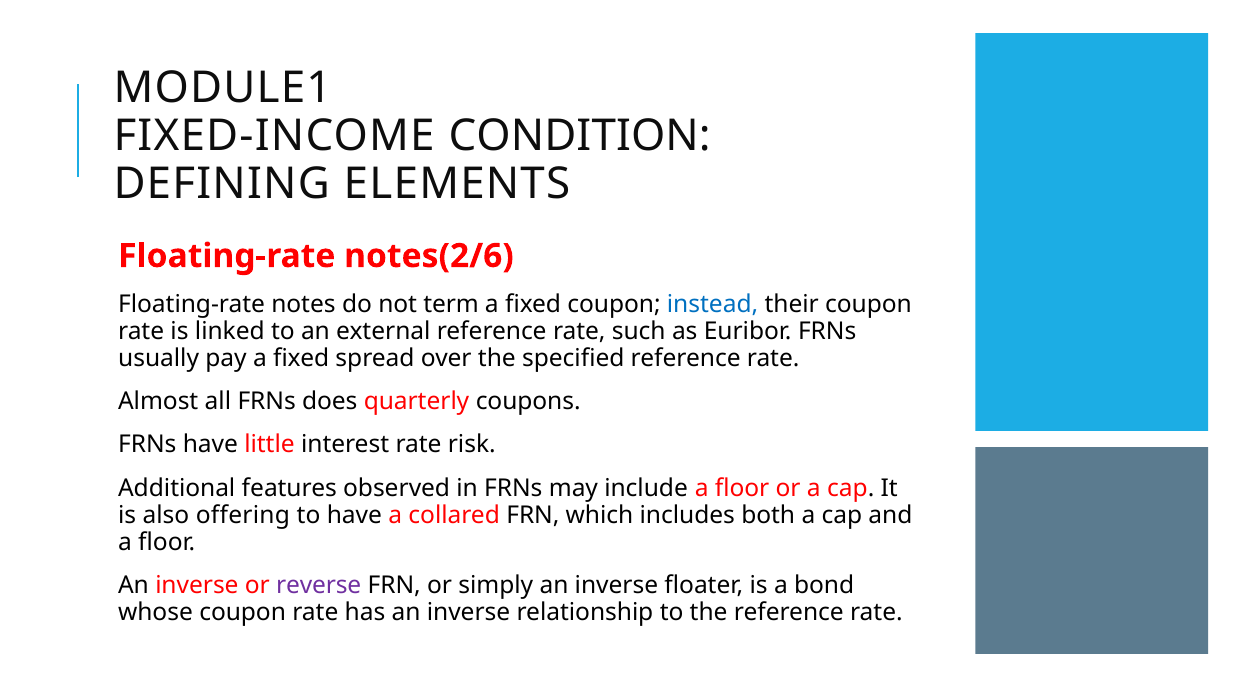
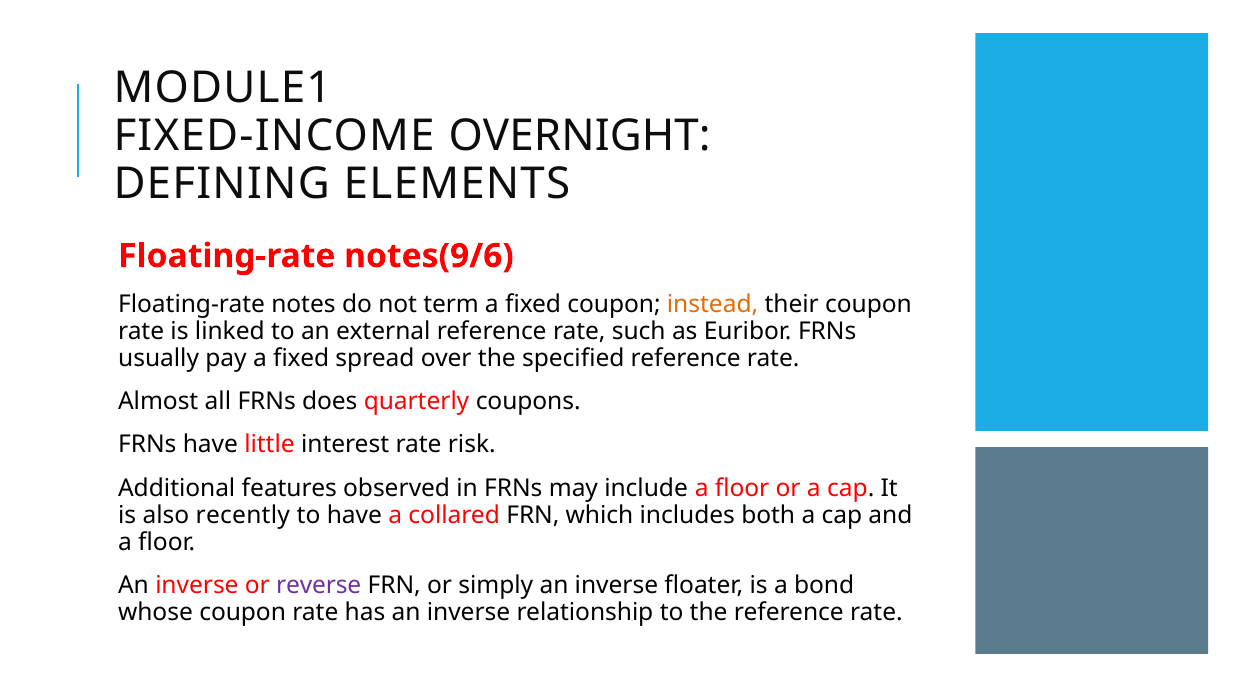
CONDITION: CONDITION -> OVERNIGHT
notes(2/6: notes(2/6 -> notes(9/6
instead colour: blue -> orange
offering: offering -> recently
